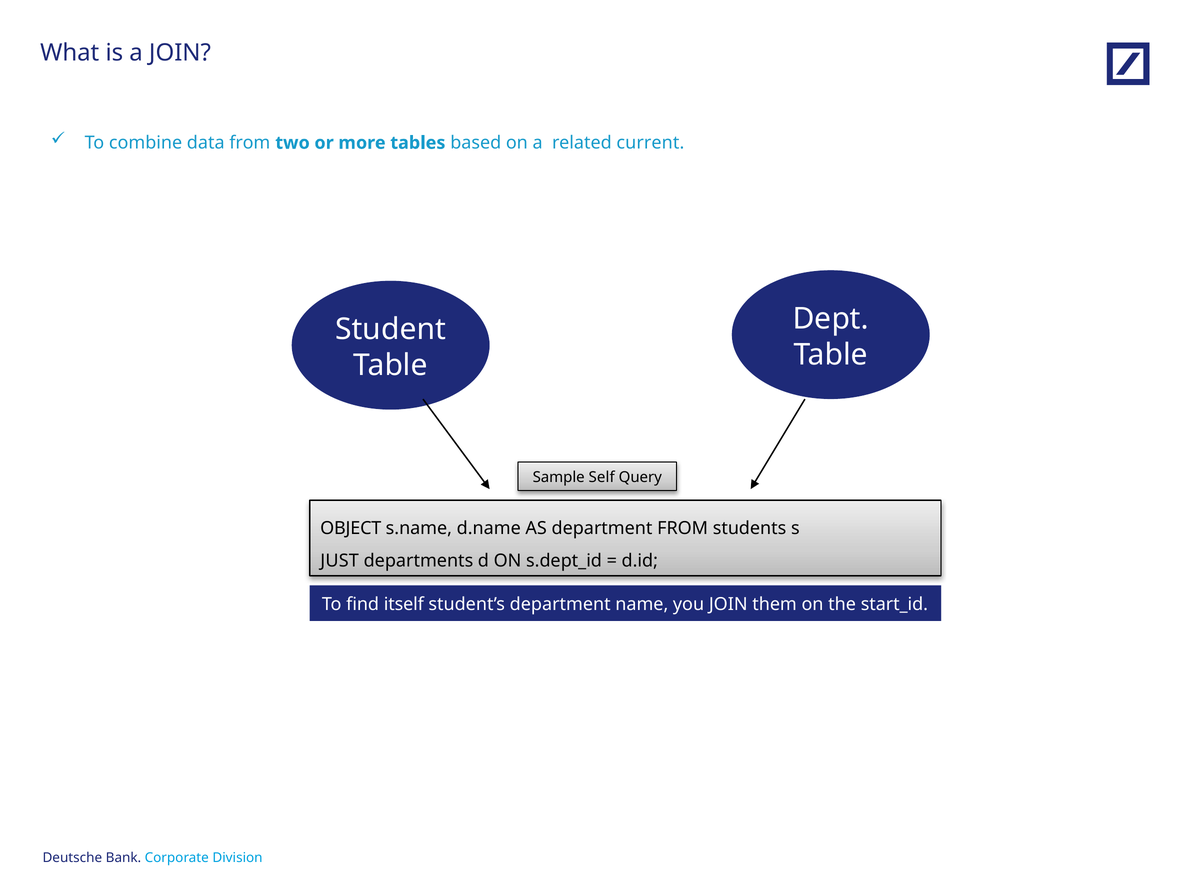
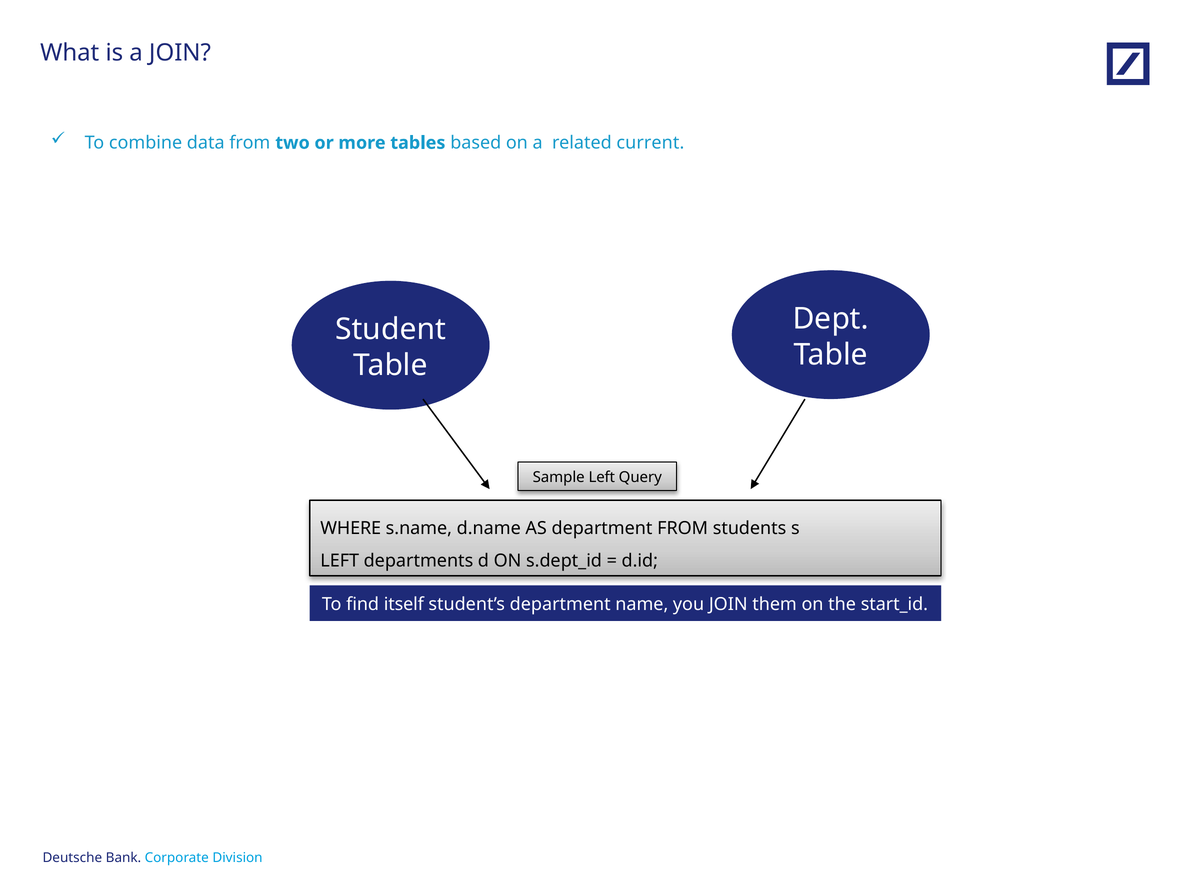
Sample Self: Self -> Left
OBJECT: OBJECT -> WHERE
JUST at (340, 561): JUST -> LEFT
